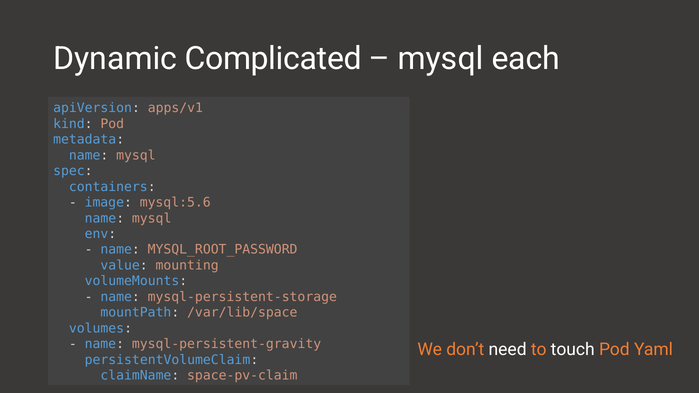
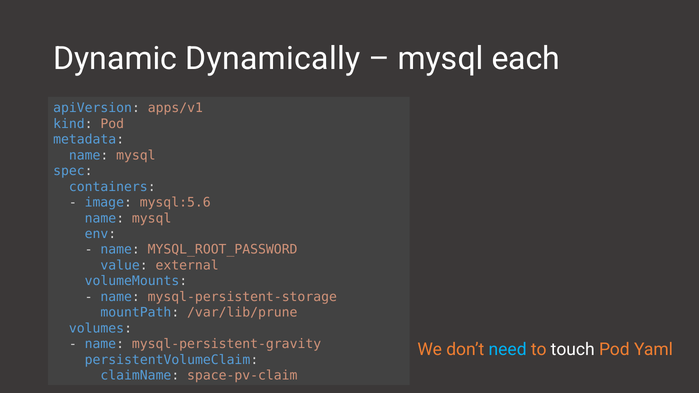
Complicated: Complicated -> Dynamically
mounting: mounting -> external
/var/lib/space: /var/lib/space -> /var/lib/prune
need colour: white -> light blue
